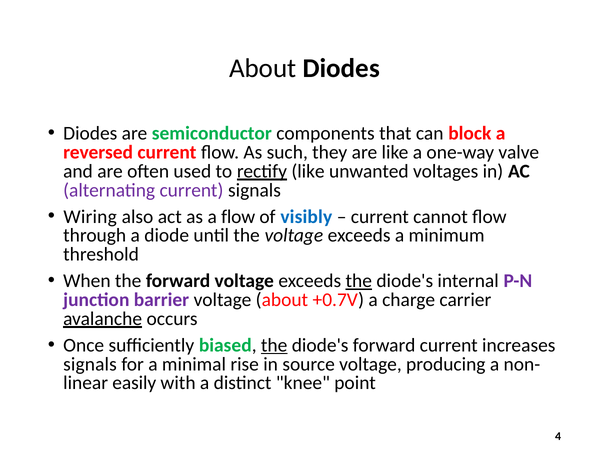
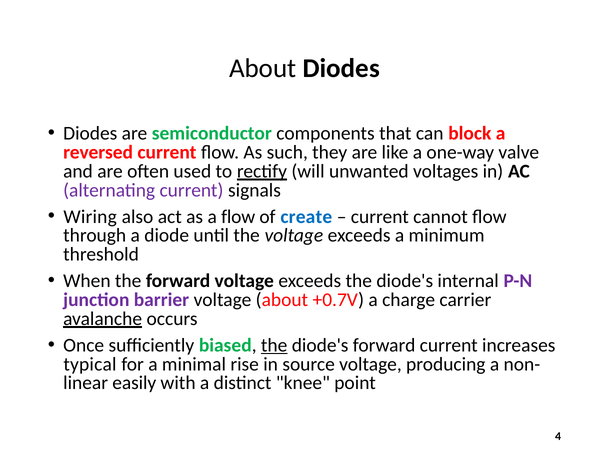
rectify like: like -> will
visibly: visibly -> create
the at (359, 281) underline: present -> none
signals at (90, 364): signals -> typical
